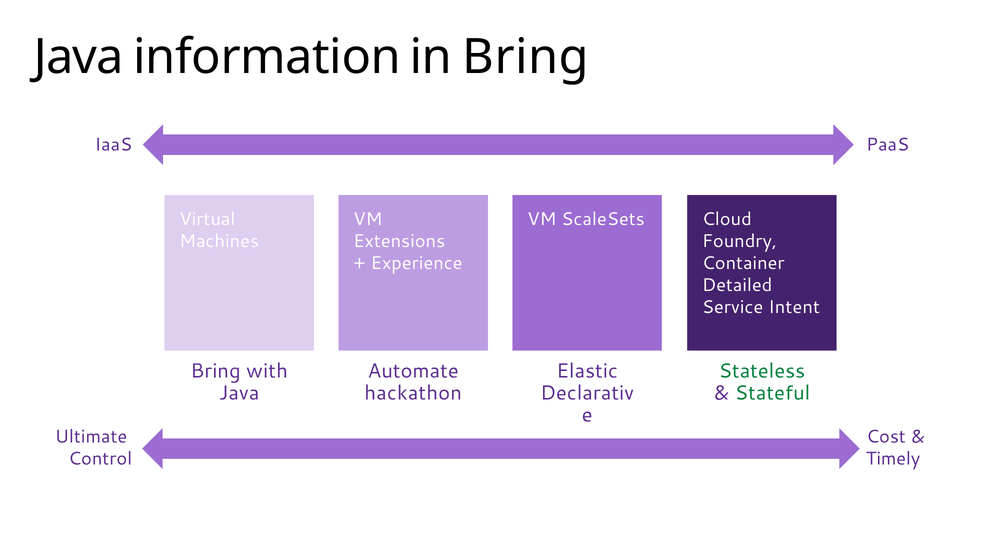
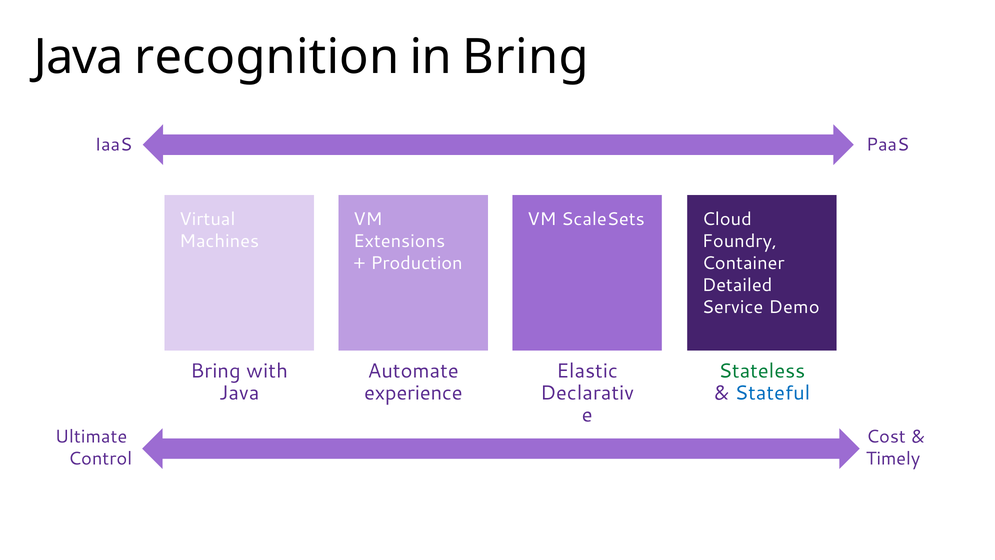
information: information -> recognition
Experience: Experience -> Production
Intent: Intent -> Demo
hackathon: hackathon -> experience
Stateful colour: green -> blue
